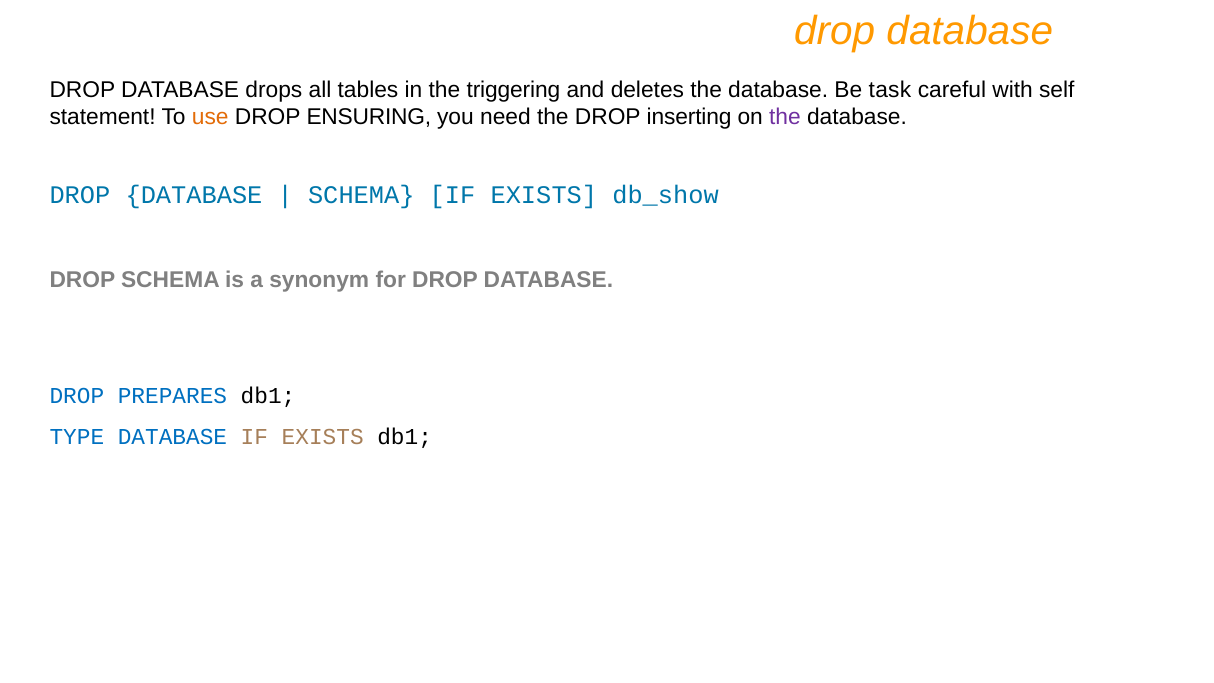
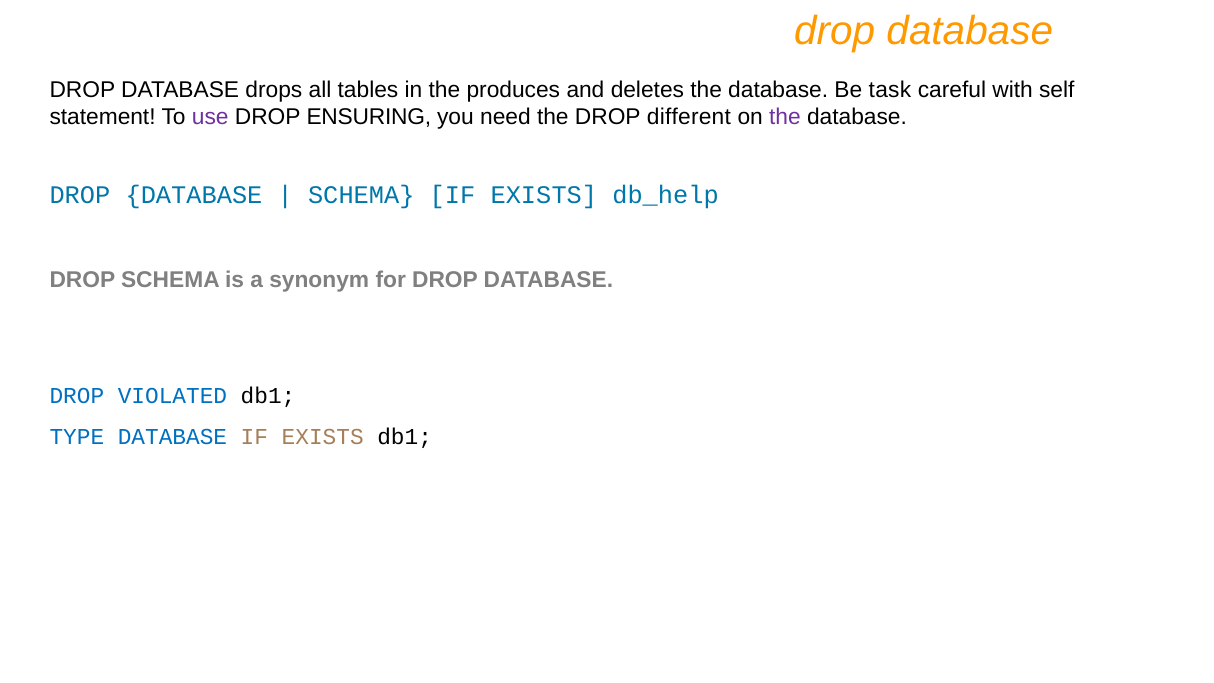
triggering: triggering -> produces
use colour: orange -> purple
inserting: inserting -> different
db_show: db_show -> db_help
PREPARES: PREPARES -> VIOLATED
